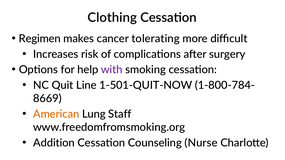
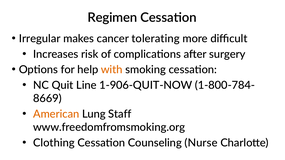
Clothing: Clothing -> Regimen
Regimen: Regimen -> Irregular
with colour: purple -> orange
1-501-QUIT-NOW: 1-501-QUIT-NOW -> 1-906-QUIT-NOW
Addition: Addition -> Clothing
